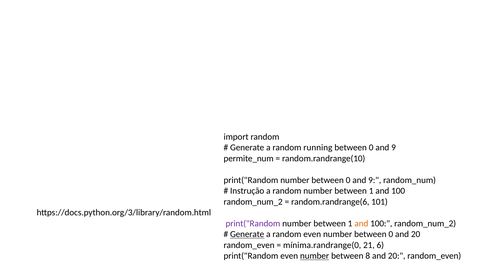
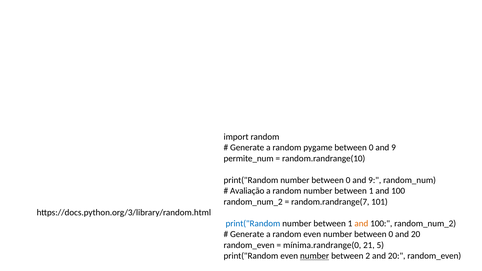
running: running -> pygame
Instrução: Instrução -> Avaliação
random.randrange(6: random.randrange(6 -> random.randrange(7
print("Random at (253, 224) colour: purple -> blue
Generate at (247, 234) underline: present -> none
6: 6 -> 5
8: 8 -> 2
